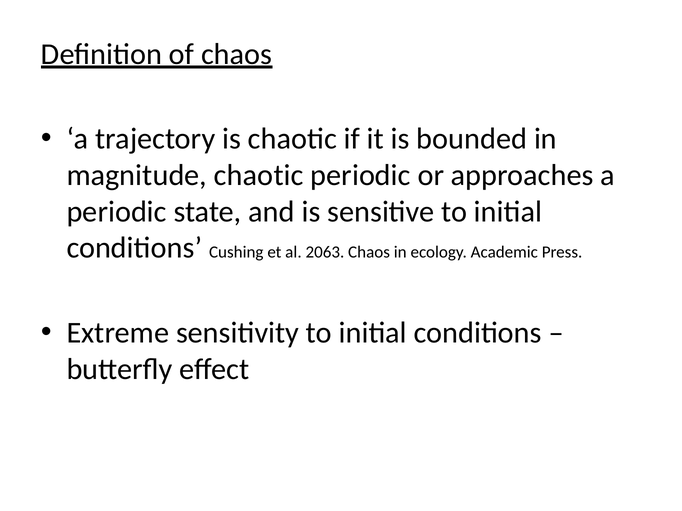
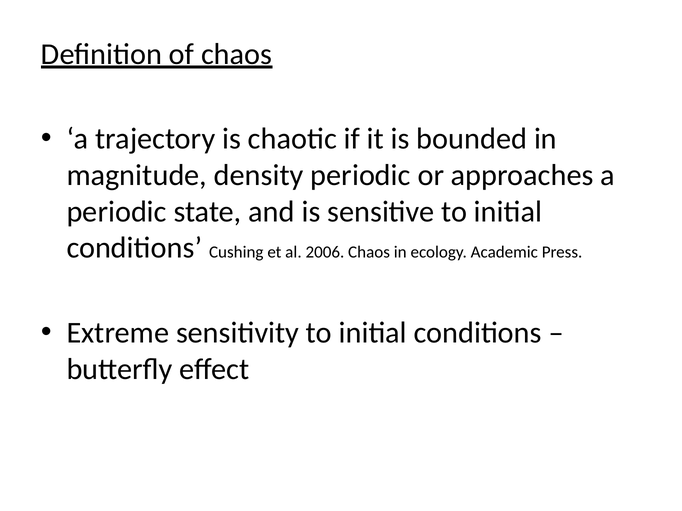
magnitude chaotic: chaotic -> density
2063: 2063 -> 2006
